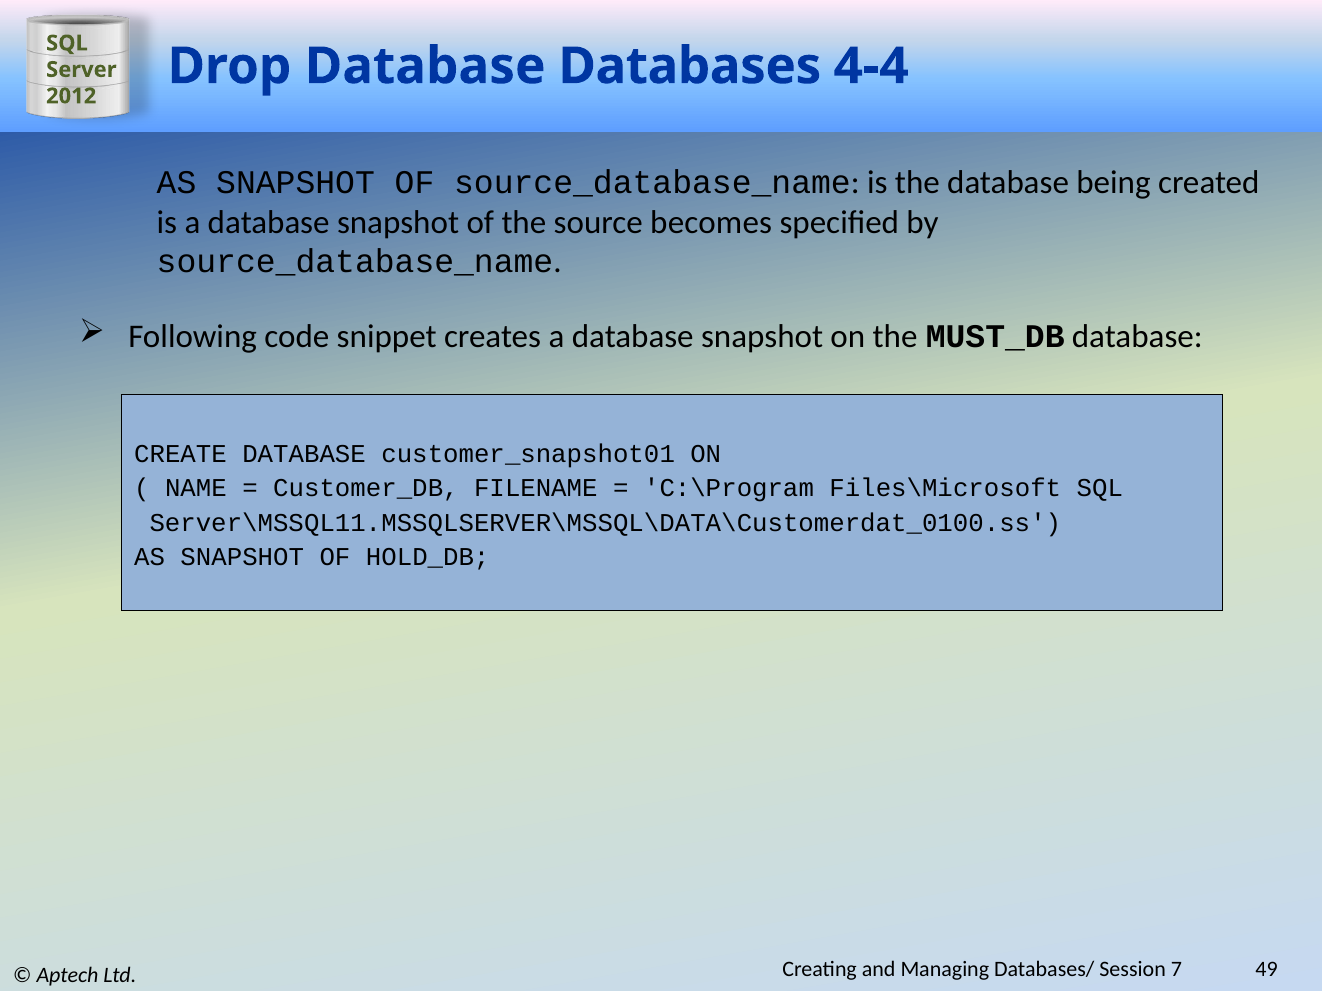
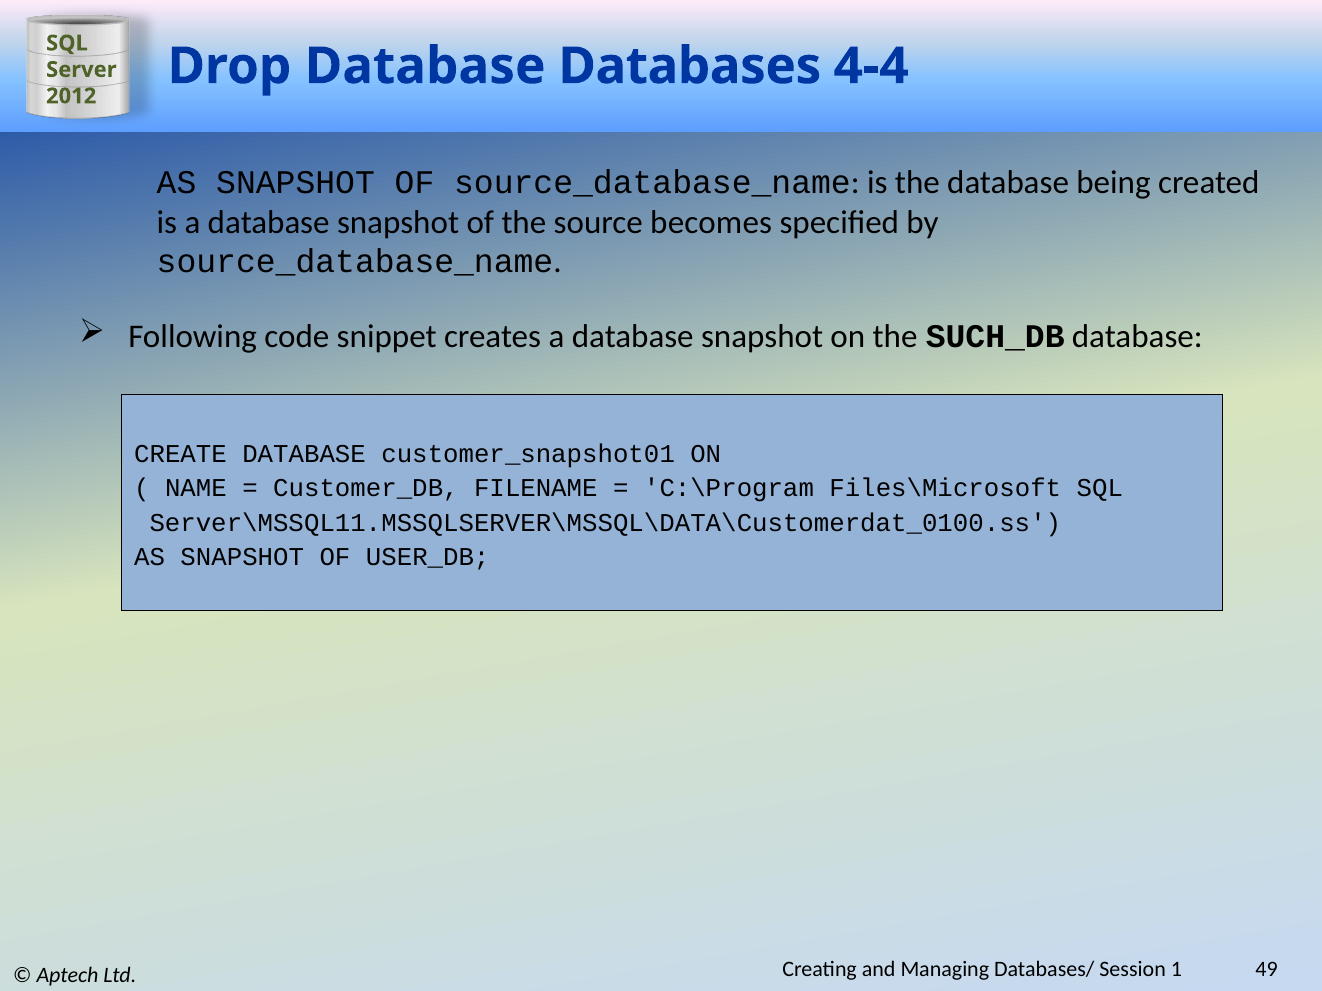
MUST_DB: MUST_DB -> SUCH_DB
HOLD_DB: HOLD_DB -> USER_DB
7: 7 -> 1
